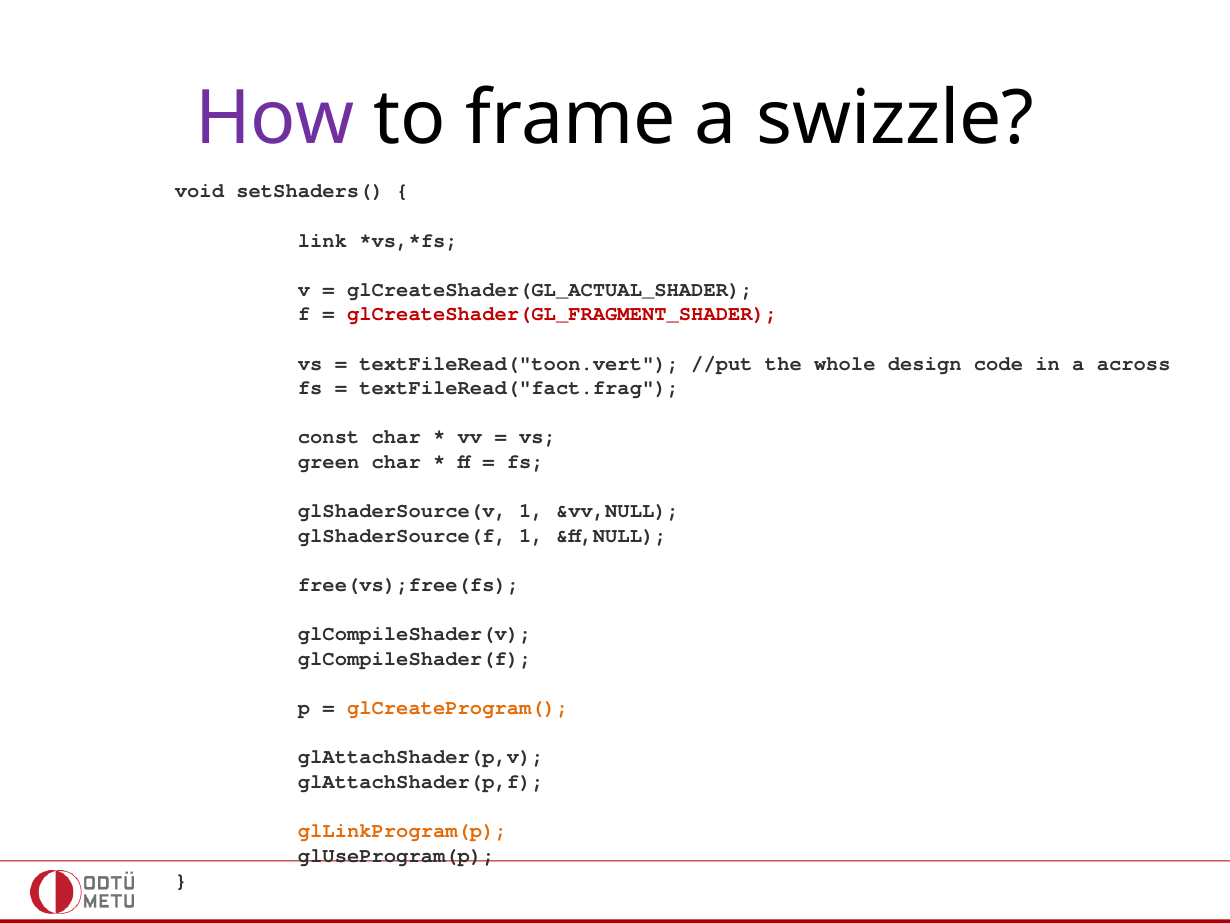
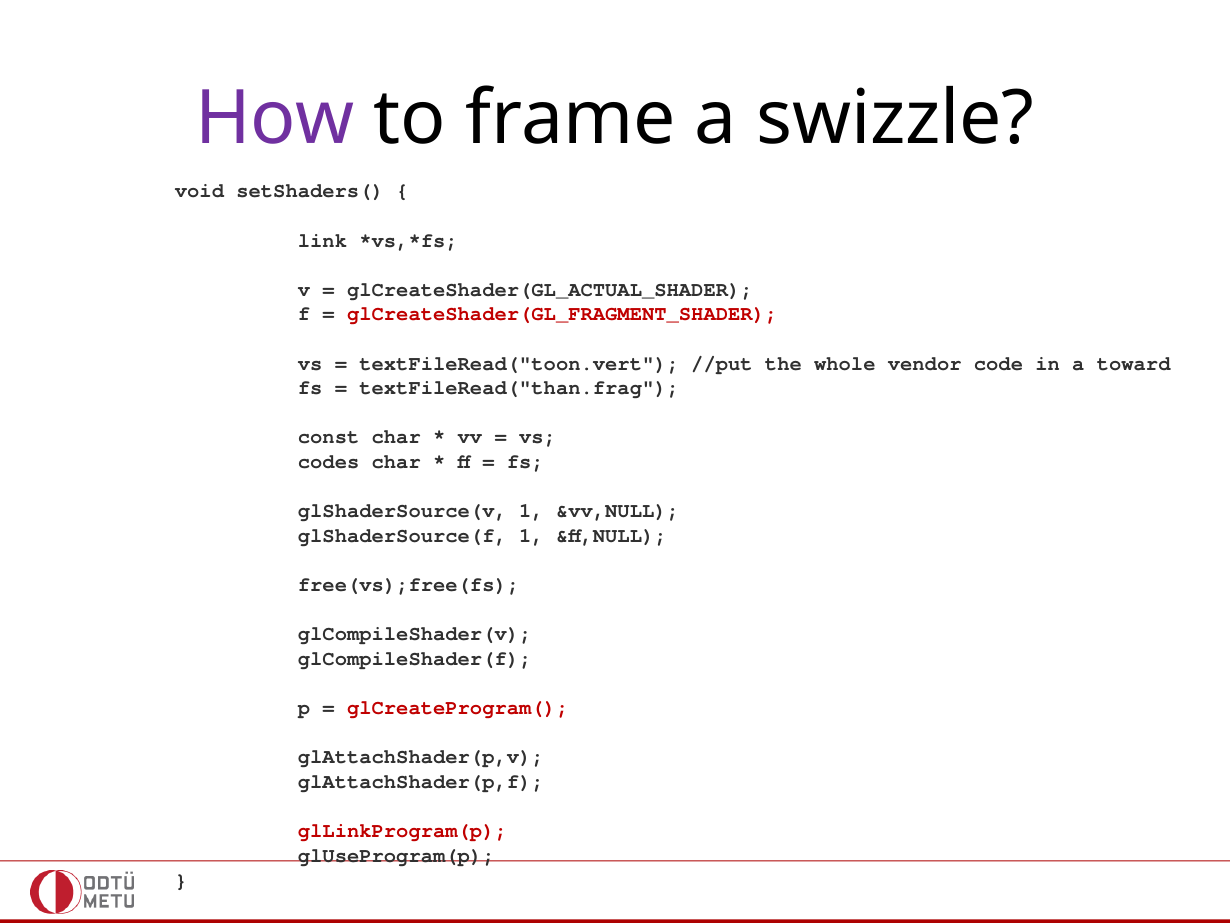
design: design -> vendor
across: across -> toward
textFileRead("fact.frag: textFileRead("fact.frag -> textFileRead("than.frag
green: green -> codes
glCreateProgram( colour: orange -> red
glLinkProgram(p colour: orange -> red
